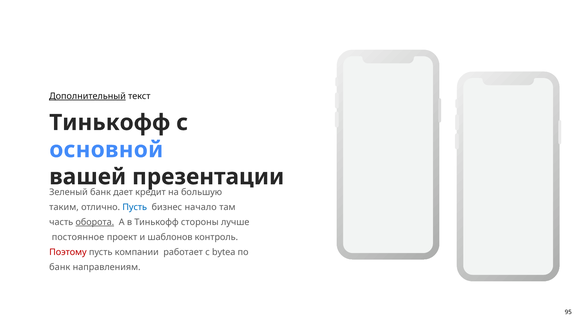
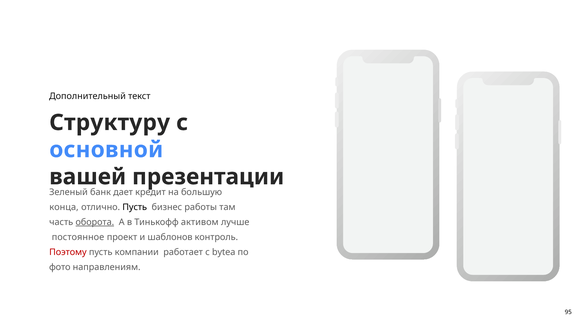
Дополнительный underline: present -> none
Тинькофф at (110, 123): Тинькофф -> Структуру
таким: таким -> конца
Пусть at (135, 207) colour: blue -> black
начало: начало -> работы
стороны: стороны -> активом
банк at (60, 268): банк -> фото
